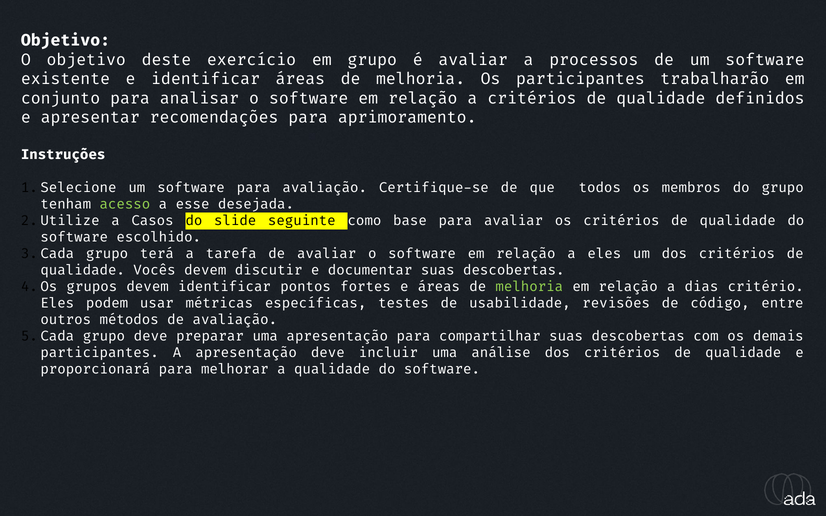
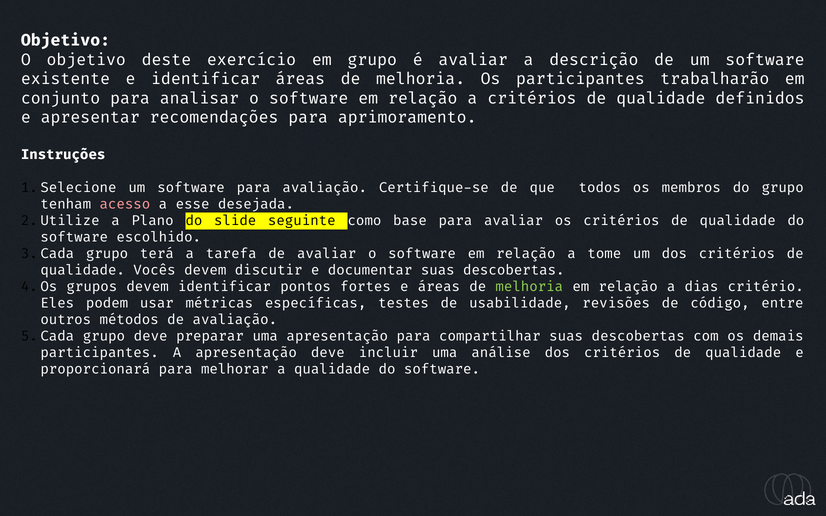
processos: processos -> descrição
acesso colour: light green -> pink
Casos: Casos -> Plano
a eles: eles -> tome
